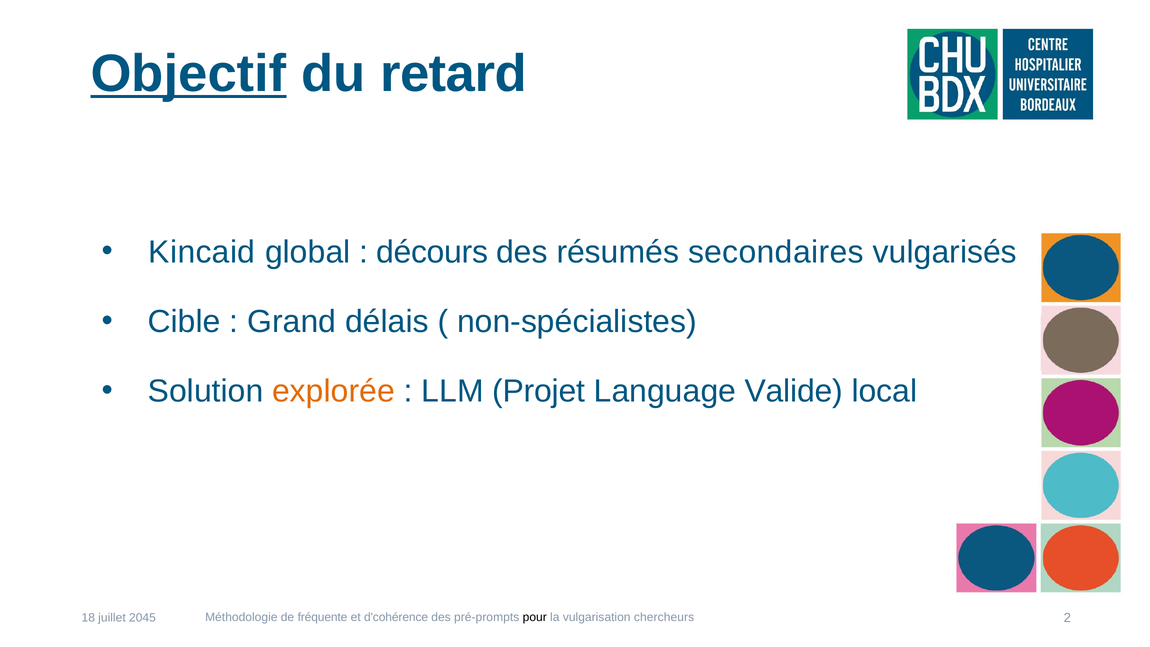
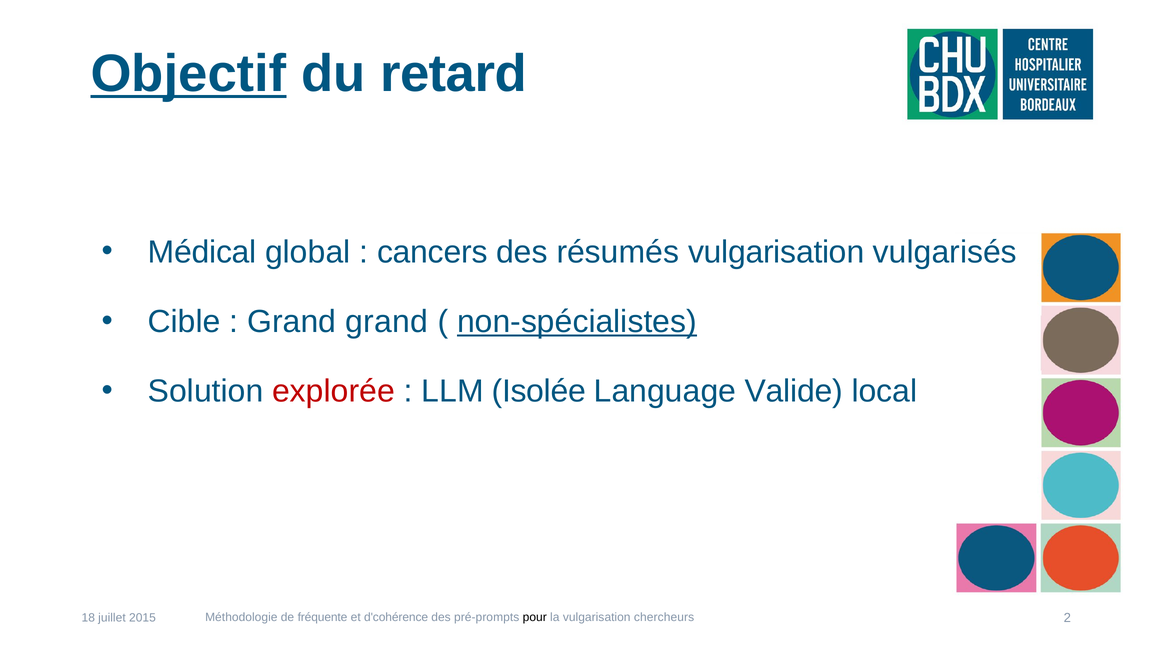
Kincaid: Kincaid -> Médical
décours: décours -> cancers
résumés secondaires: secondaires -> vulgarisation
Grand délais: délais -> grand
non-spécialistes underline: none -> present
explorée colour: orange -> red
Projet: Projet -> Isolée
2045: 2045 -> 2015
